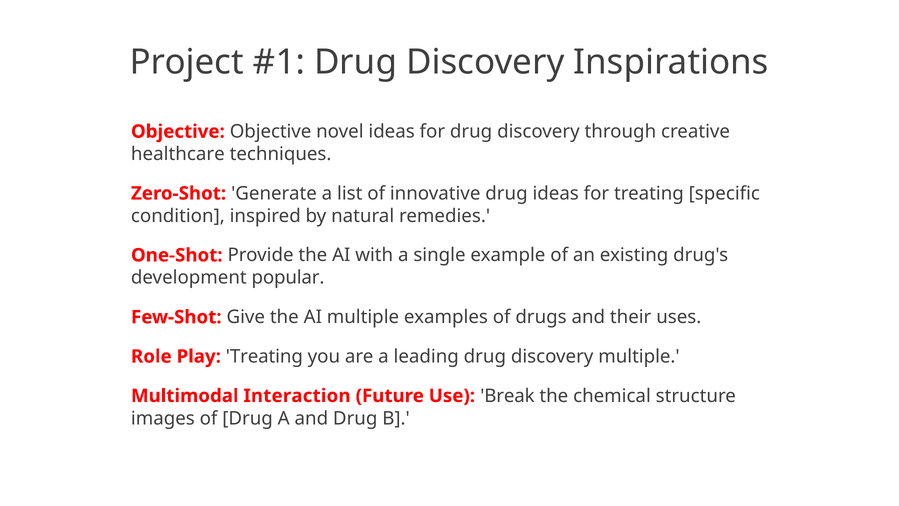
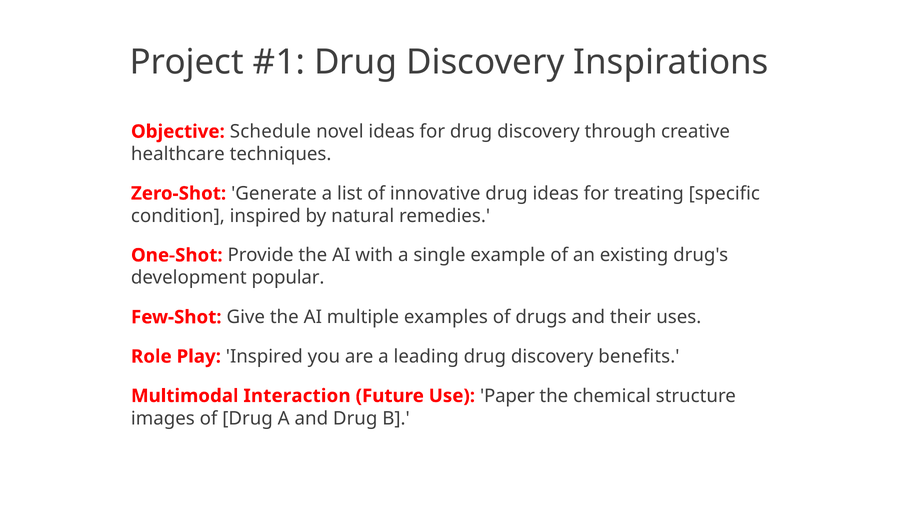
Objective Objective: Objective -> Schedule
Play Treating: Treating -> Inspired
discovery multiple: multiple -> benefits
Break: Break -> Paper
